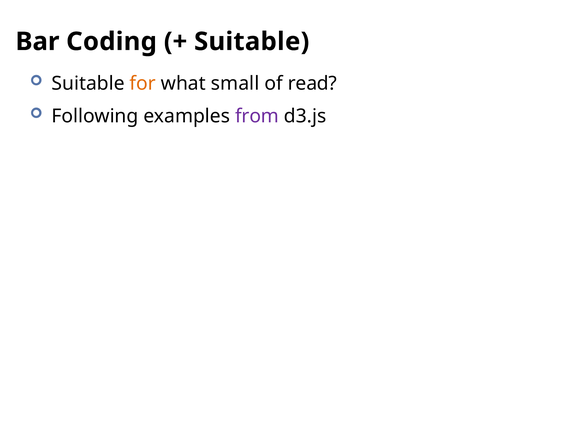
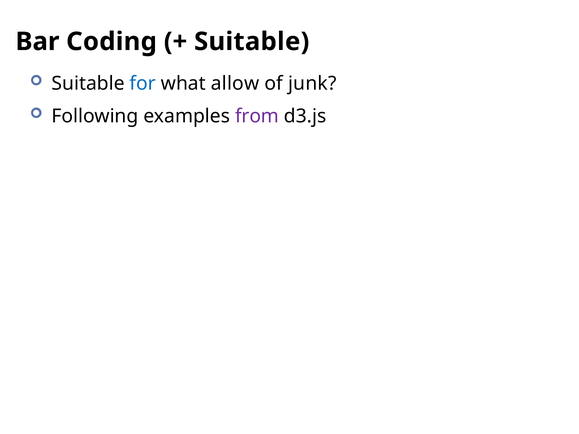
for colour: orange -> blue
small: small -> allow
read: read -> junk
